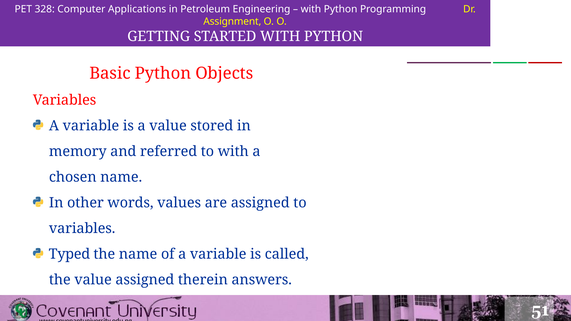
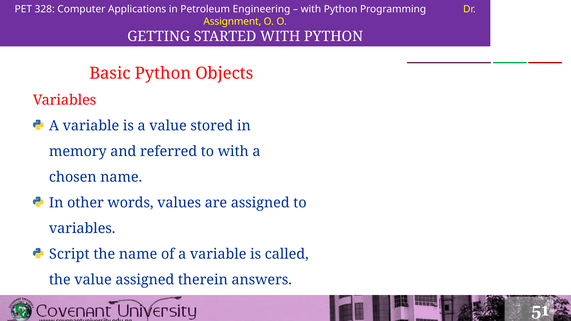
Typed: Typed -> Script
